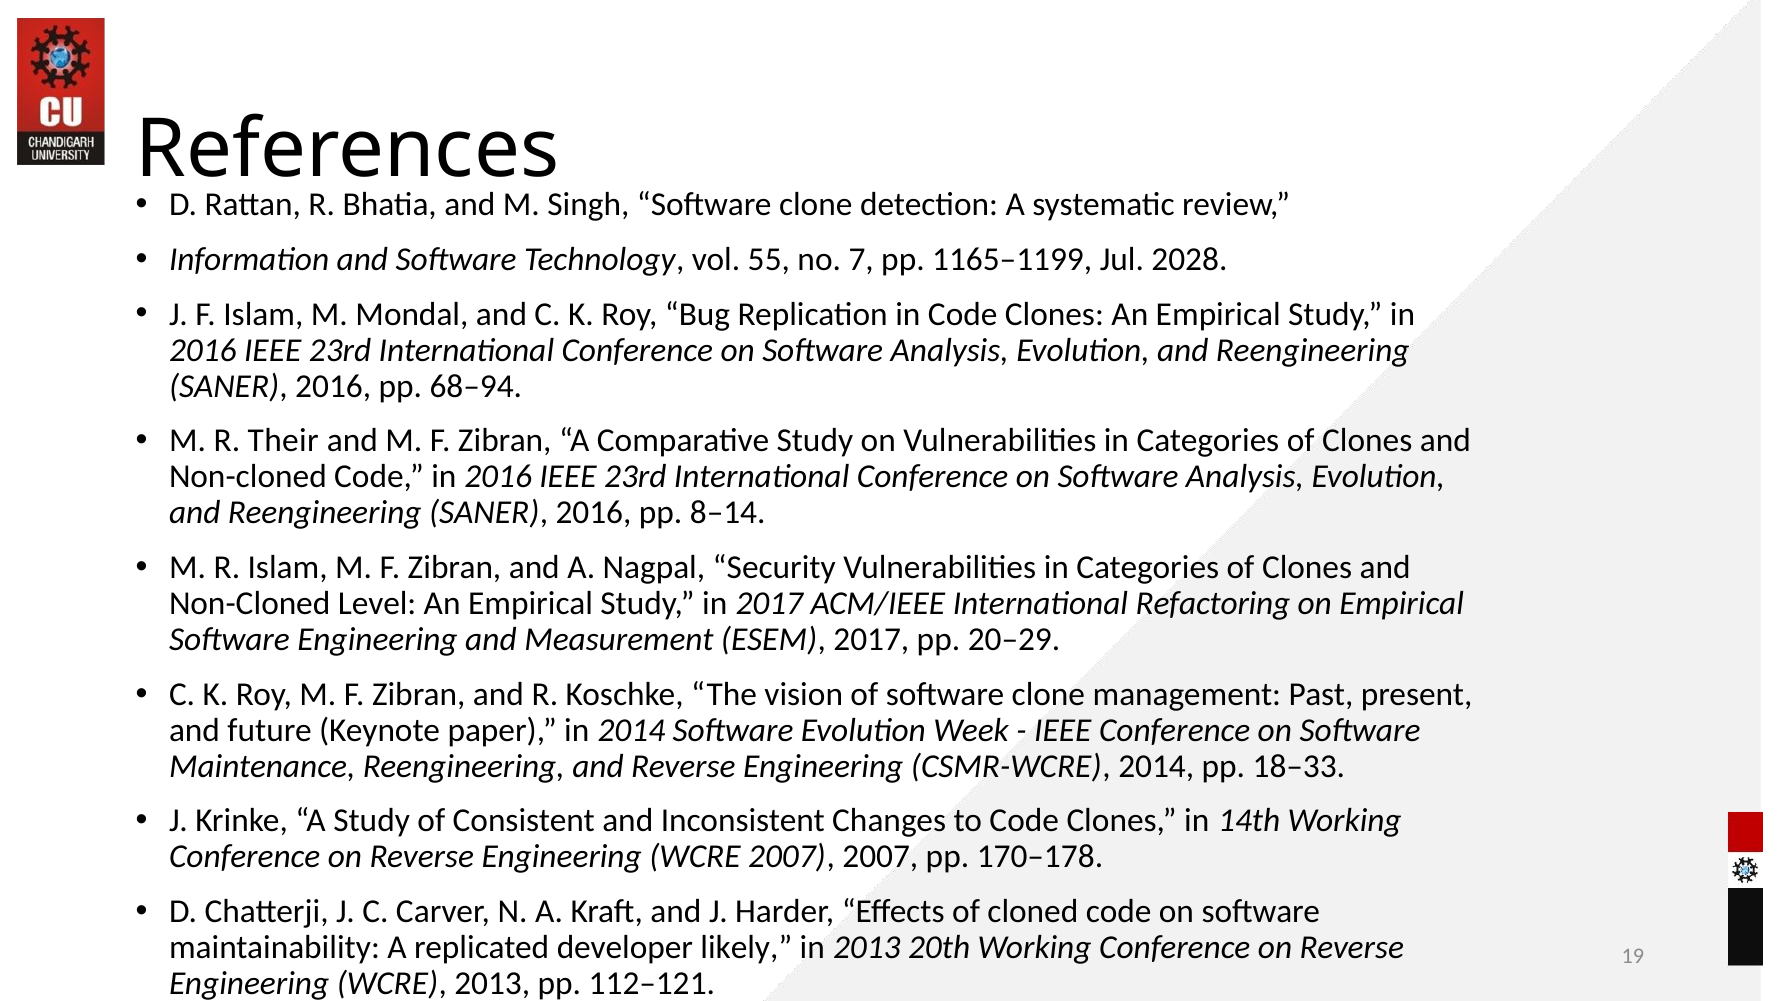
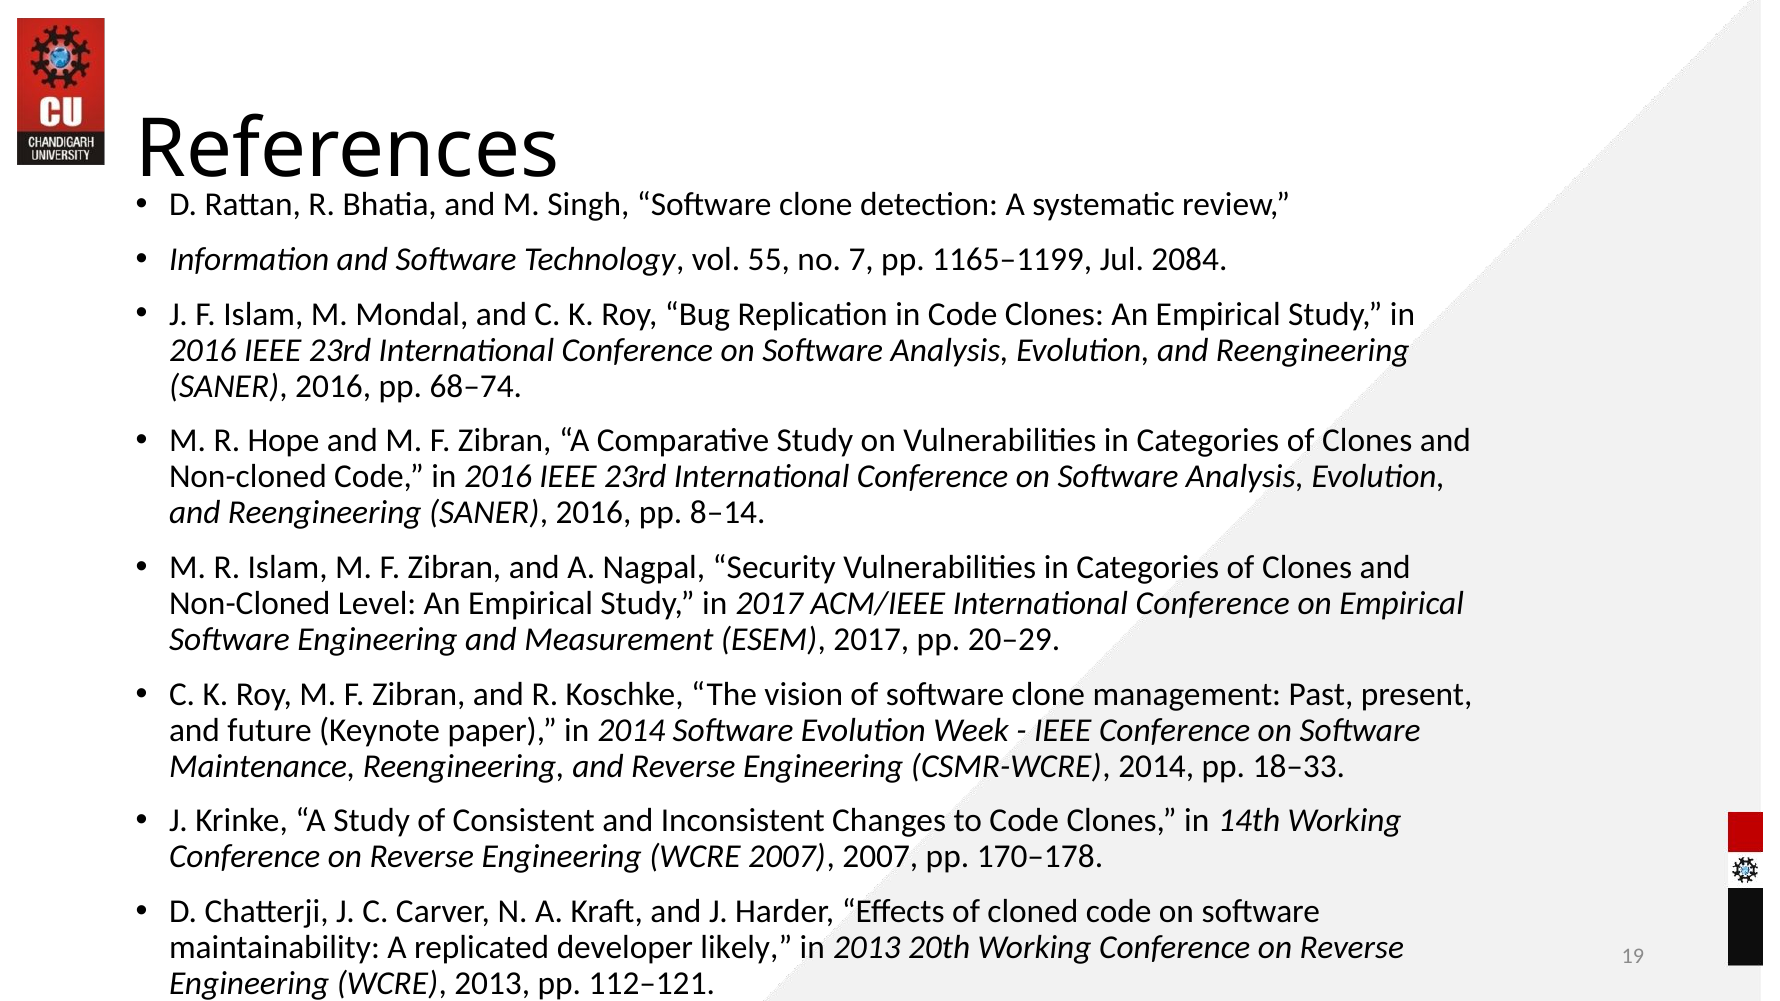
2028: 2028 -> 2084
68–94: 68–94 -> 68–74
Their: Their -> Hope
ACM/IEEE International Refactoring: Refactoring -> Conference
